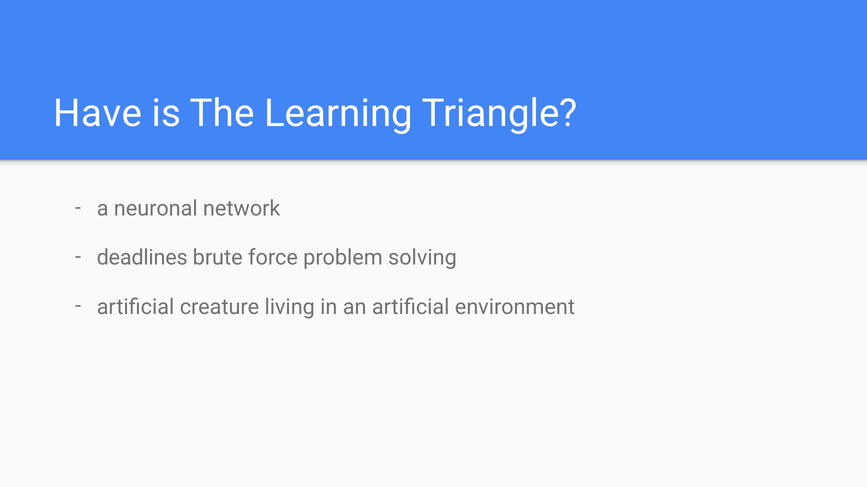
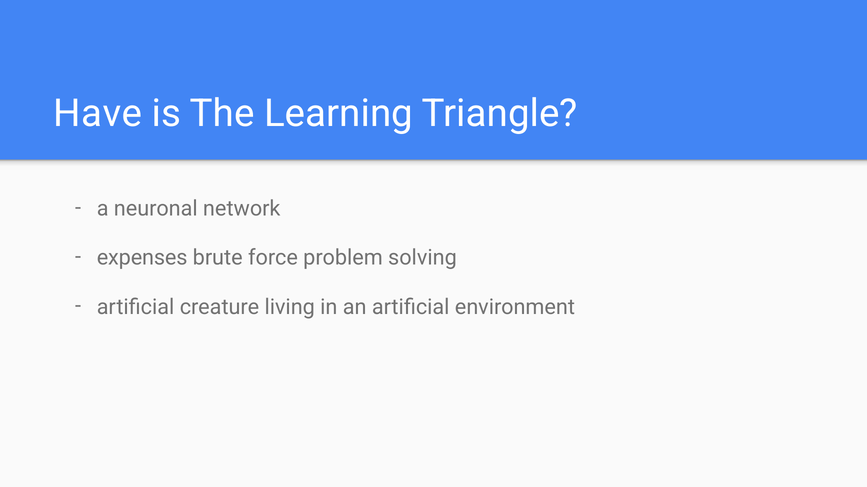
deadlines: deadlines -> expenses
